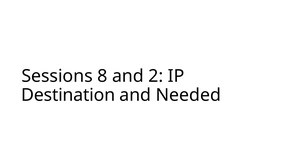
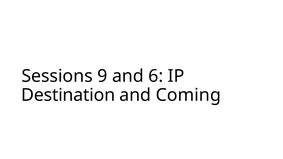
8: 8 -> 9
2: 2 -> 6
Needed: Needed -> Coming
